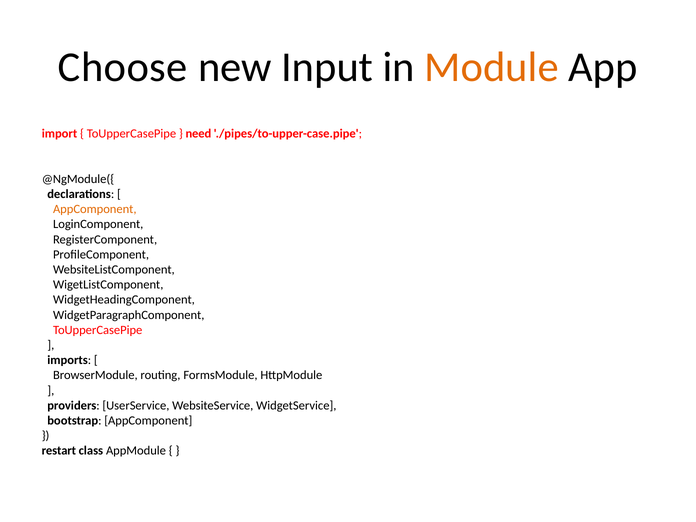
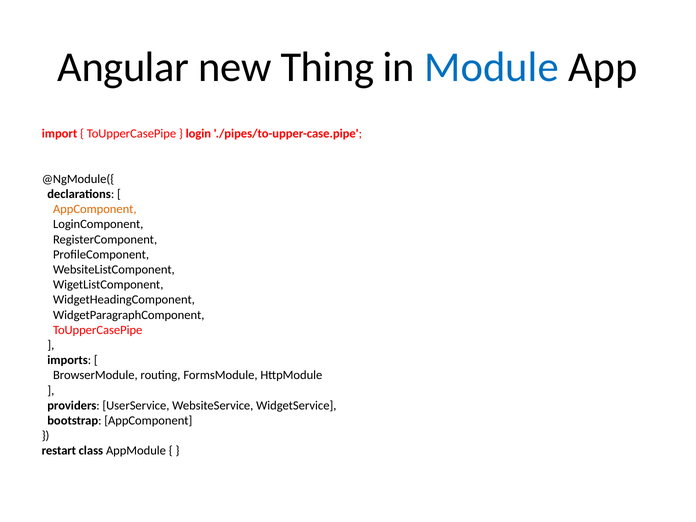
Choose: Choose -> Angular
Input: Input -> Thing
Module colour: orange -> blue
need: need -> login
